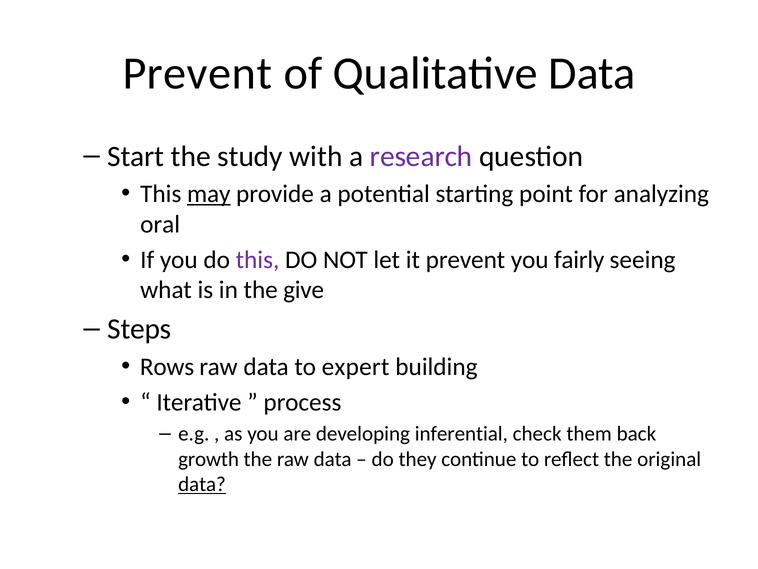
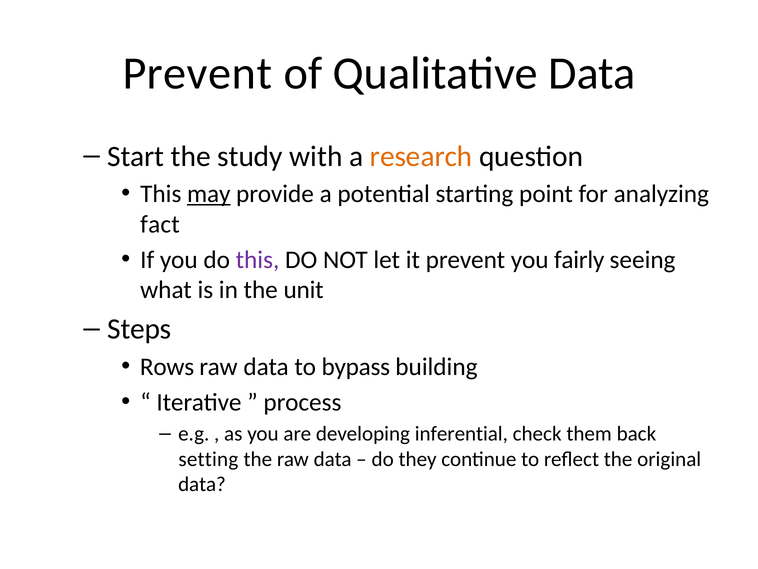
research colour: purple -> orange
oral: oral -> fact
give: give -> unit
expert: expert -> bypass
growth: growth -> setting
data at (202, 484) underline: present -> none
